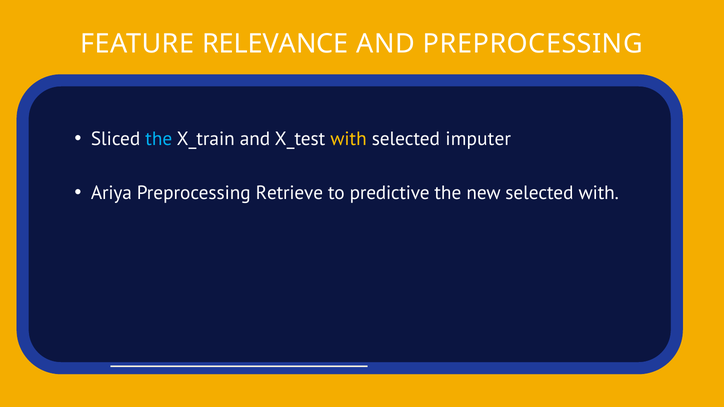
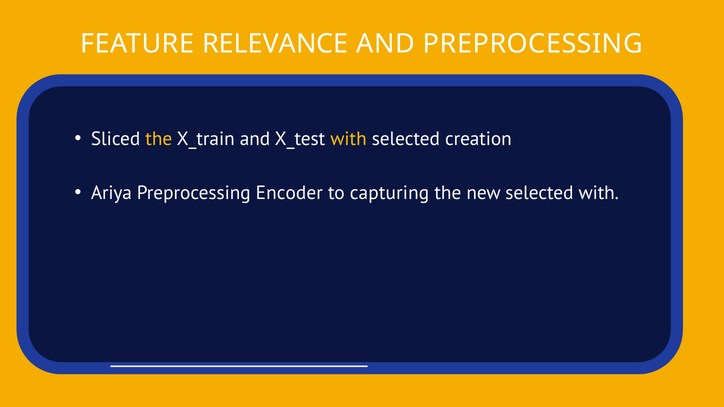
the at (159, 139) colour: light blue -> yellow
imputer: imputer -> creation
Retrieve: Retrieve -> Encoder
predictive: predictive -> capturing
